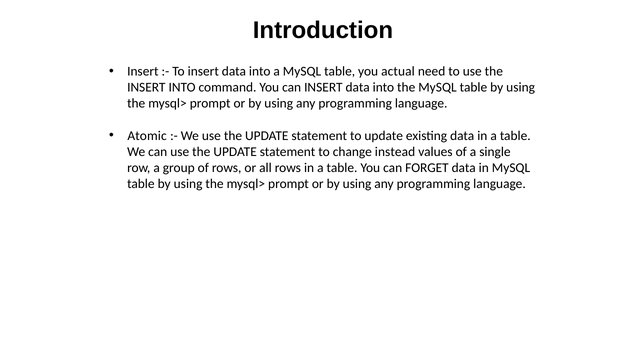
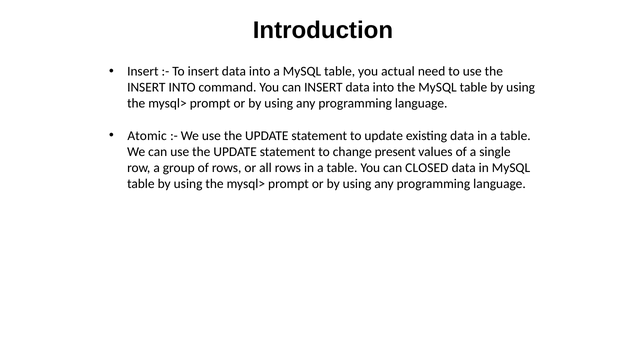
instead: instead -> present
FORGET: FORGET -> CLOSED
